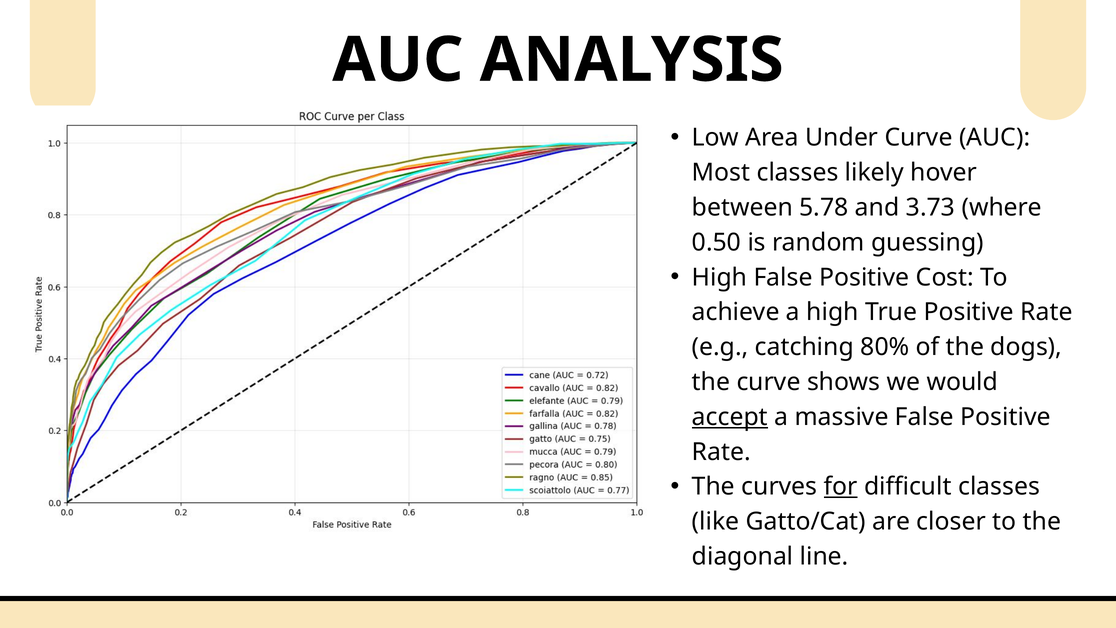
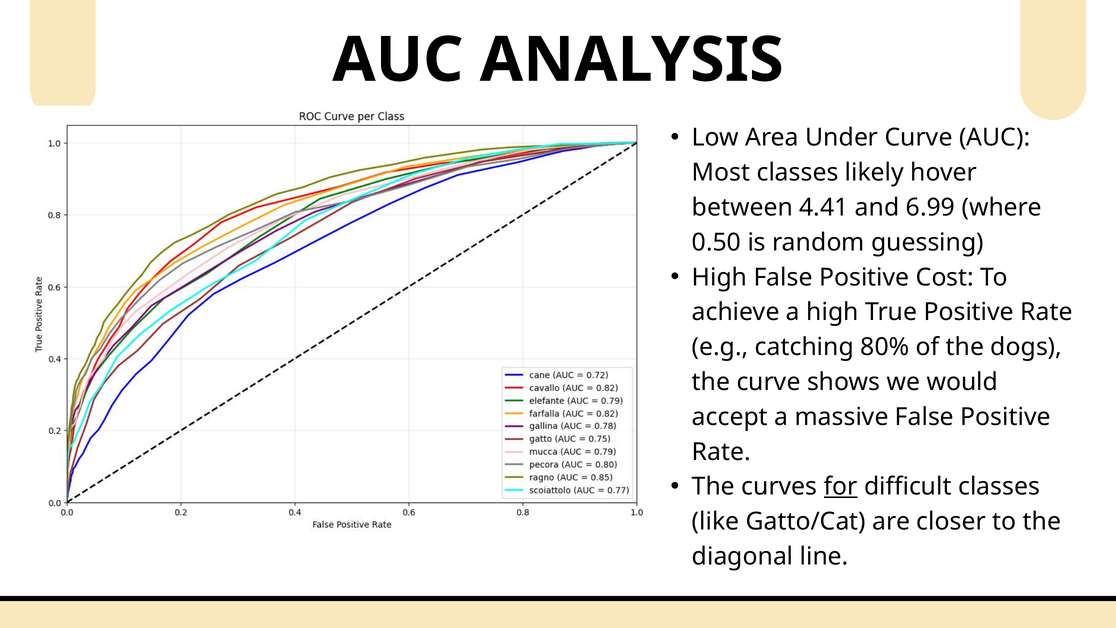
5.78: 5.78 -> 4.41
3.73: 3.73 -> 6.99
accept underline: present -> none
